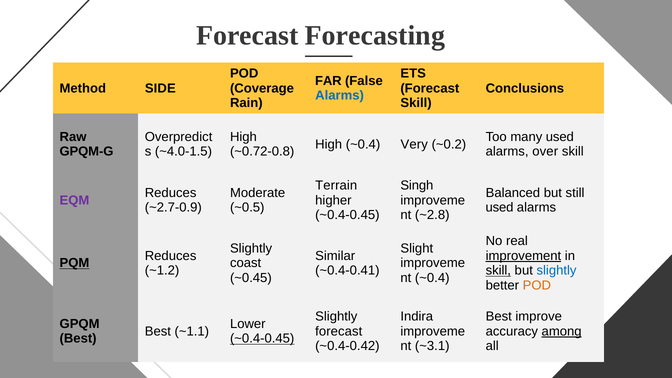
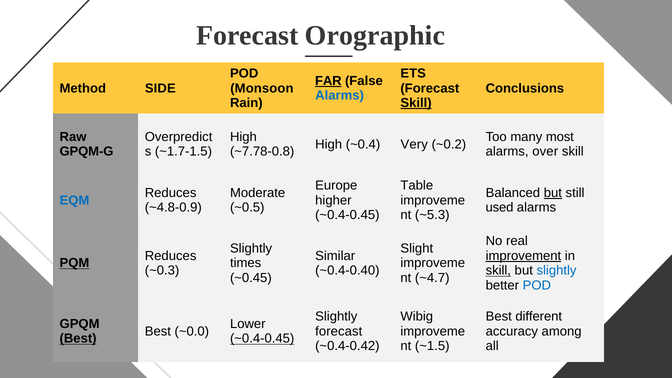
Forecasting: Forecasting -> Orographic
FAR underline: none -> present
Coverage: Coverage -> Monsoon
Skill at (416, 103) underline: none -> present
many used: used -> most
~4.0-1.5: ~4.0-1.5 -> ~1.7-1.5
~0.72-0.8: ~0.72-0.8 -> ~7.78-0.8
Terrain: Terrain -> Europe
Singh: Singh -> Table
but at (553, 193) underline: none -> present
EQM colour: purple -> blue
~2.7-0.9: ~2.7-0.9 -> ~4.8-0.9
~2.8: ~2.8 -> ~5.3
coast: coast -> times
~1.2: ~1.2 -> ~0.3
~0.4-0.41: ~0.4-0.41 -> ~0.4-0.40
~0.4 at (432, 278): ~0.4 -> ~4.7
POD at (537, 285) colour: orange -> blue
Indira: Indira -> Wibig
improve: improve -> different
~1.1: ~1.1 -> ~0.0
among underline: present -> none
Best at (78, 339) underline: none -> present
~3.1: ~3.1 -> ~1.5
